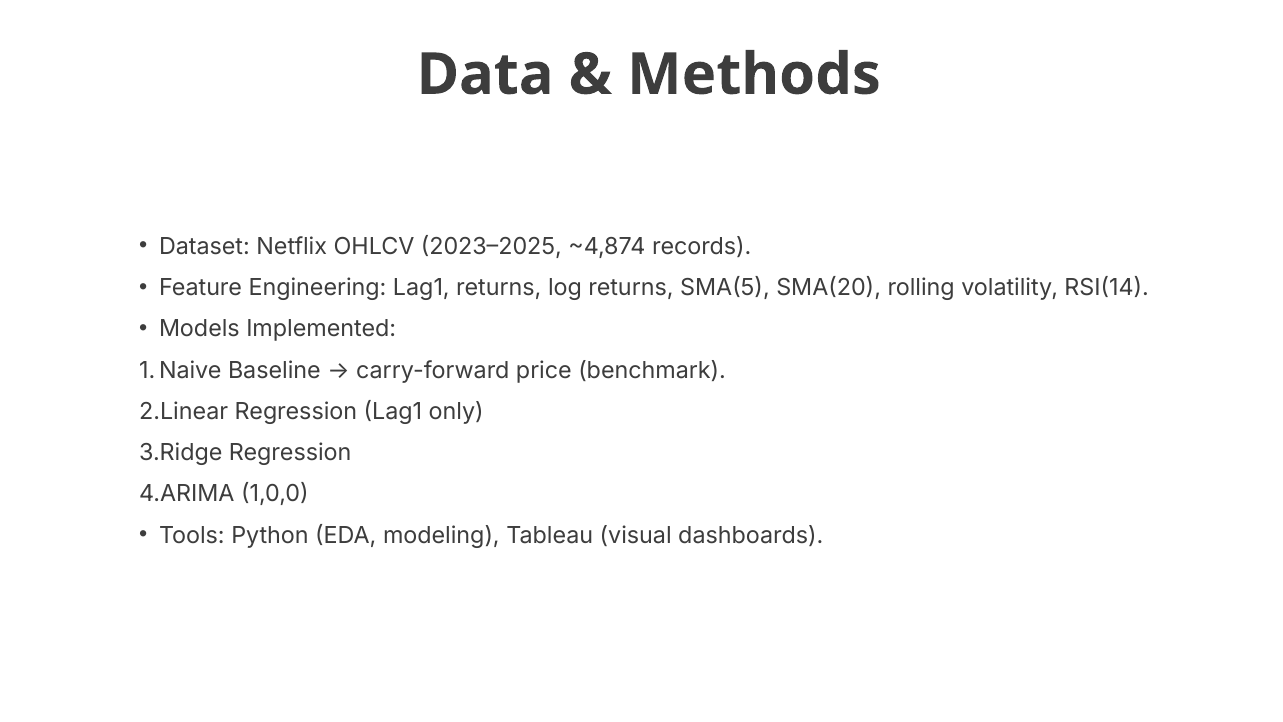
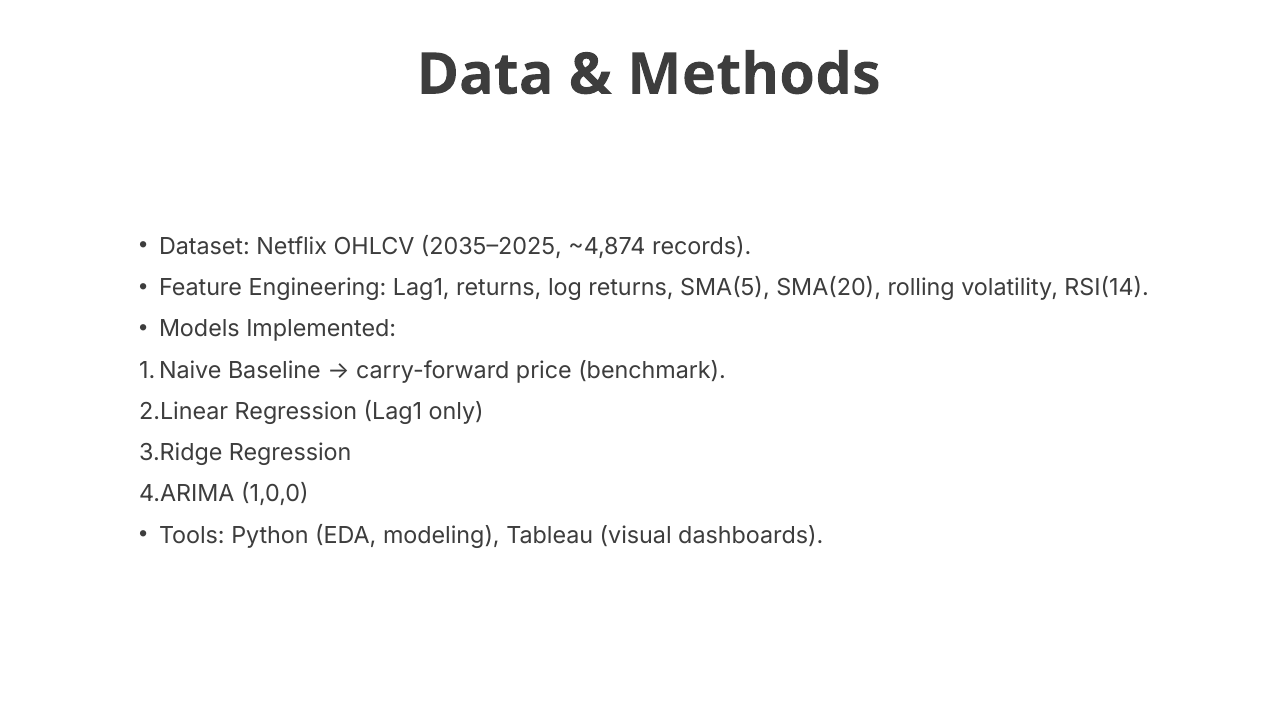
2023–2025: 2023–2025 -> 2035–2025
